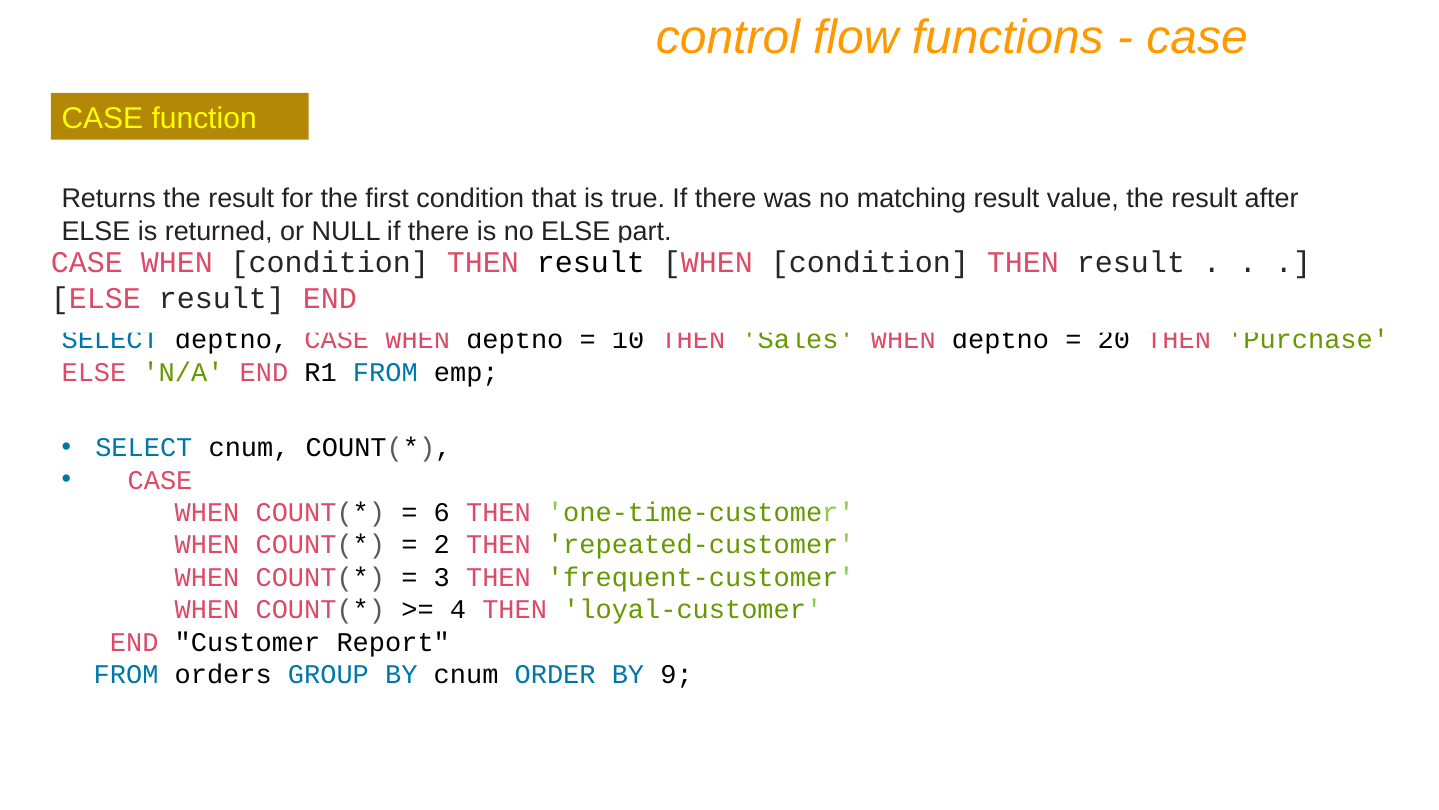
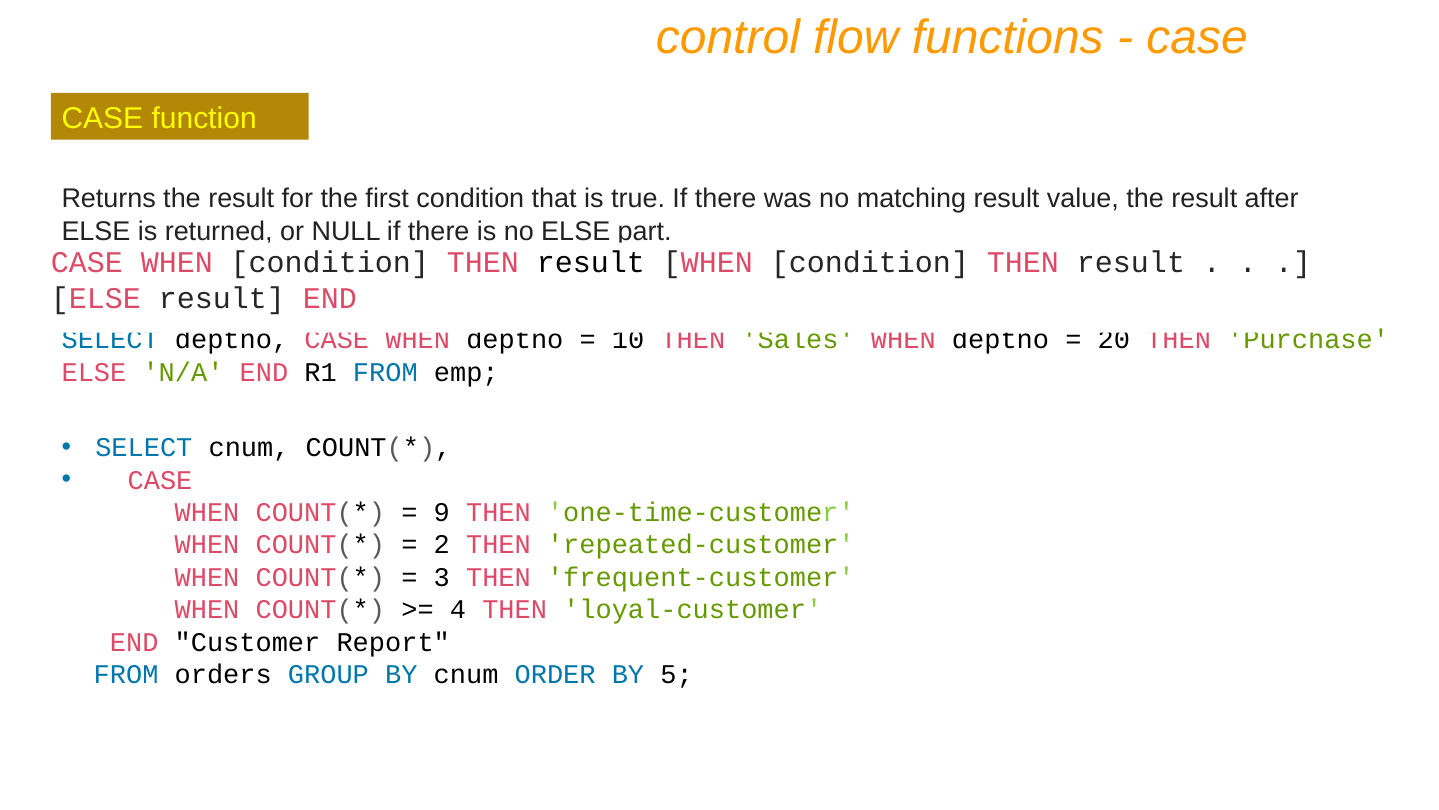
6: 6 -> 9
9: 9 -> 5
